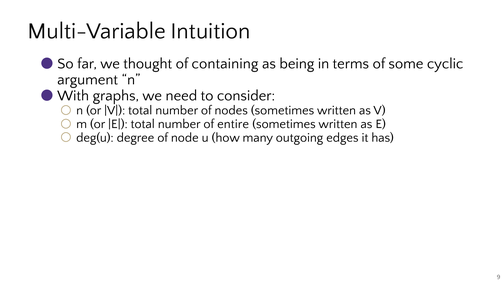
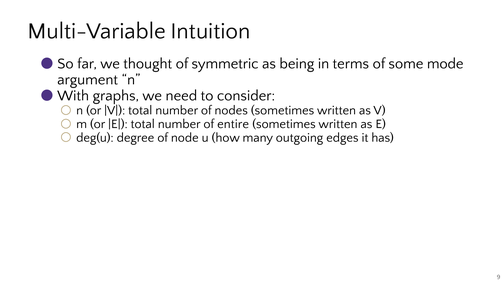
containing: containing -> symmetric
cyclic: cyclic -> mode
